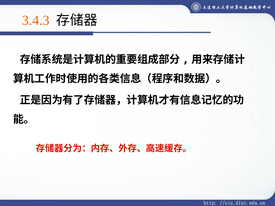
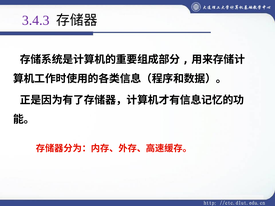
3.4.3 colour: orange -> purple
